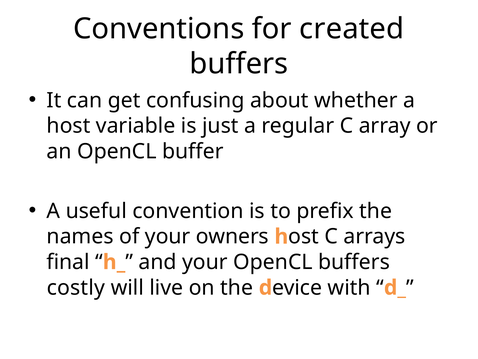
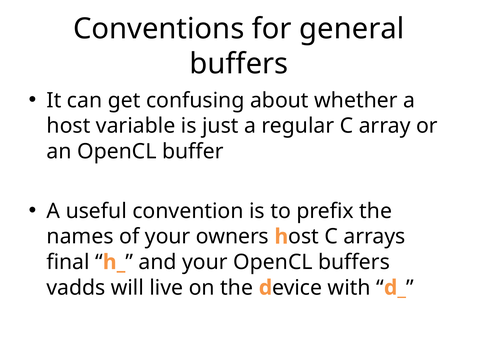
created: created -> general
costly: costly -> vadds
